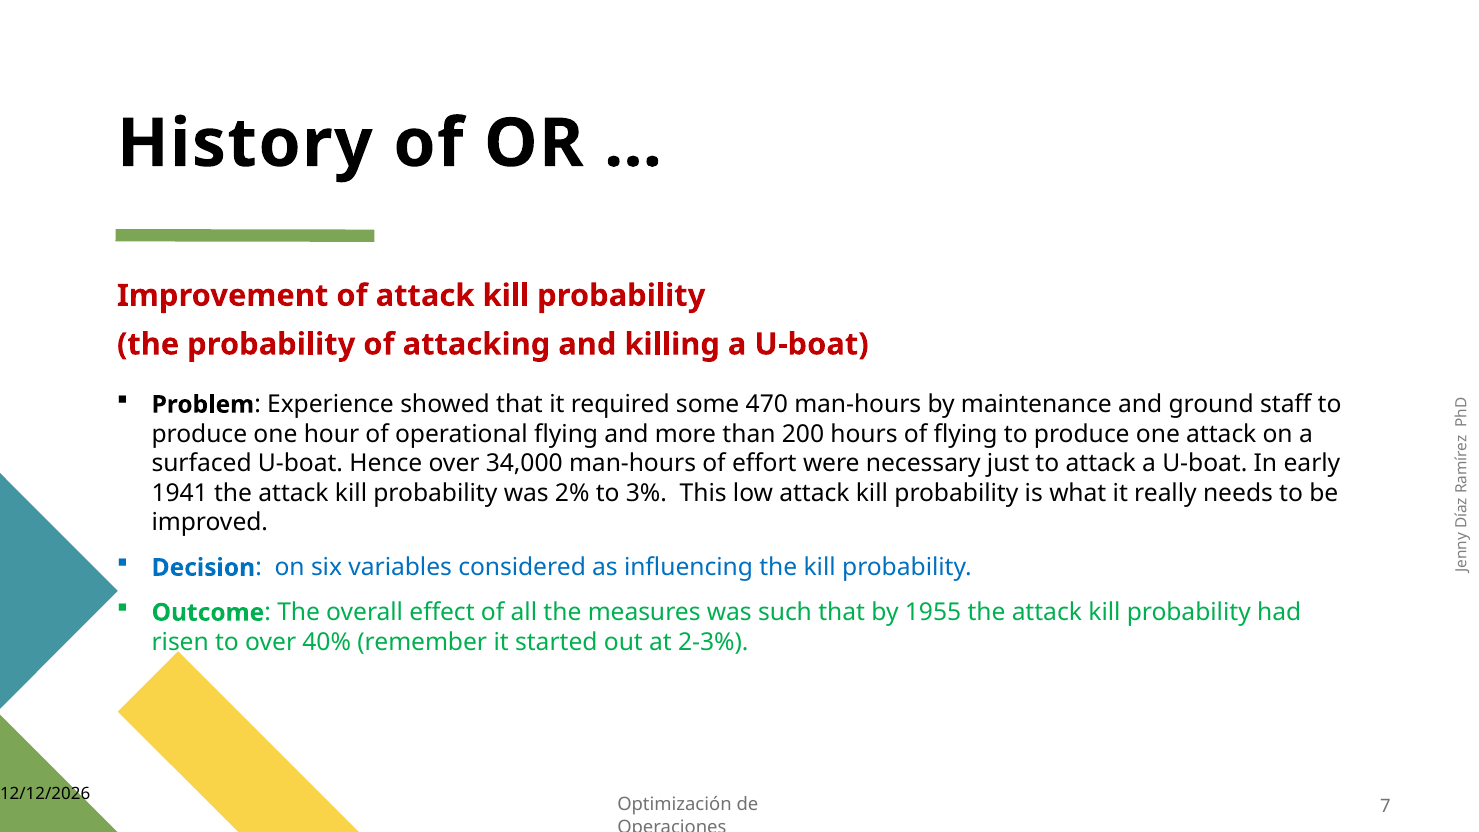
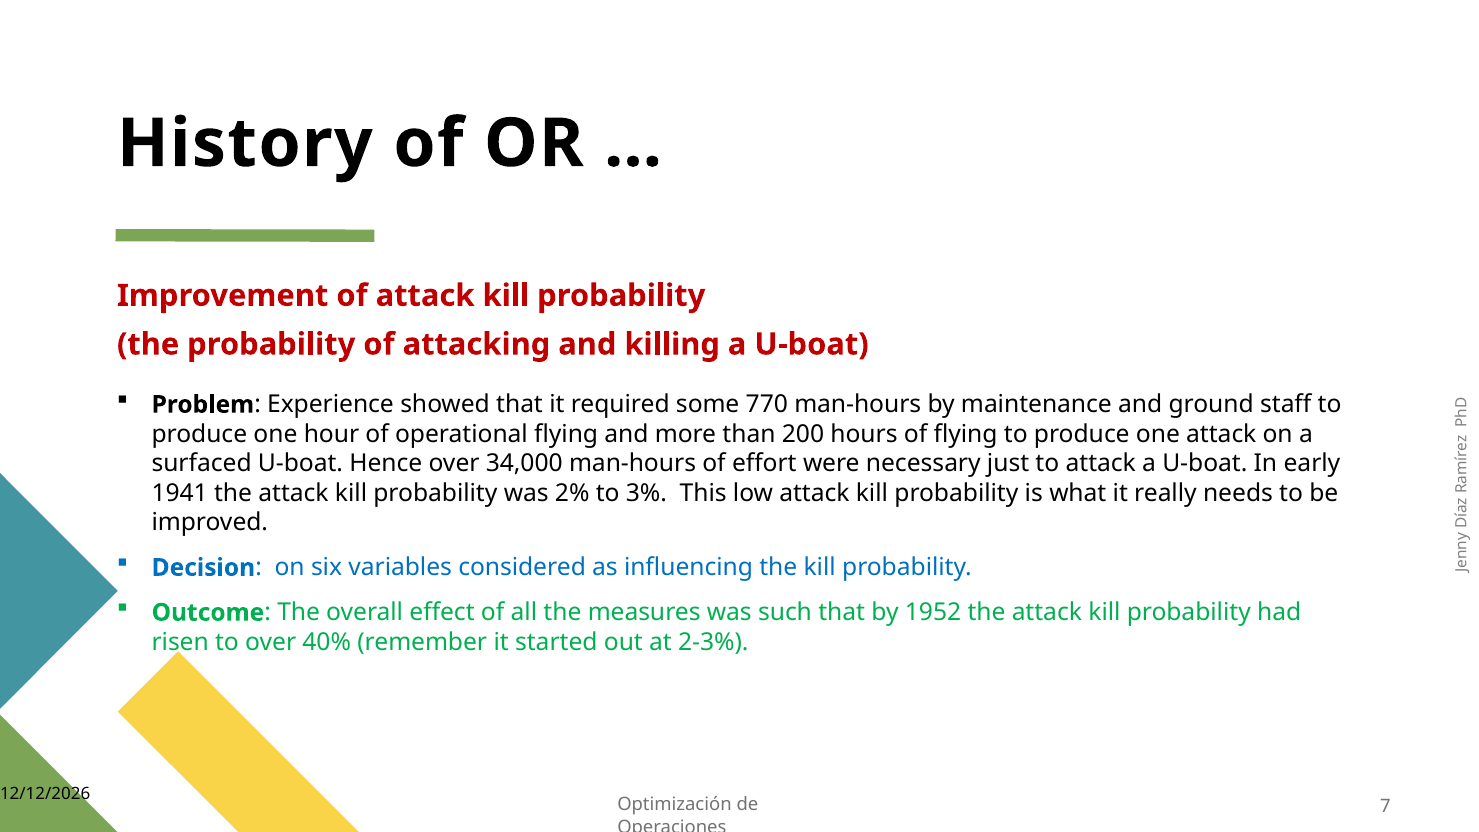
470: 470 -> 770
1955: 1955 -> 1952
